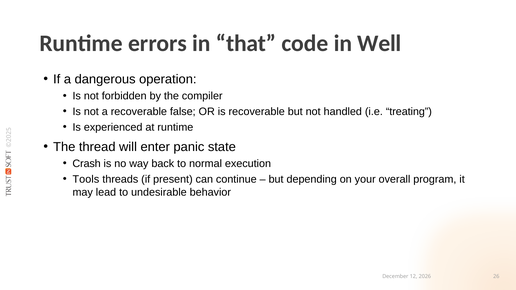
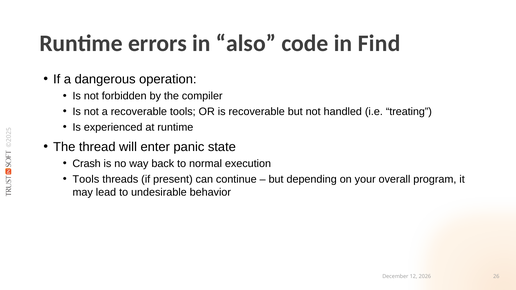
that: that -> also
Well: Well -> Find
recoverable false: false -> tools
